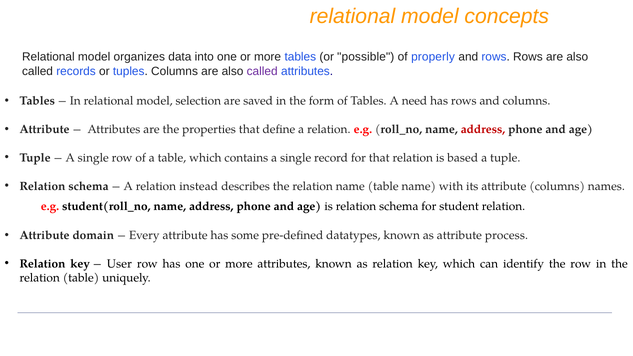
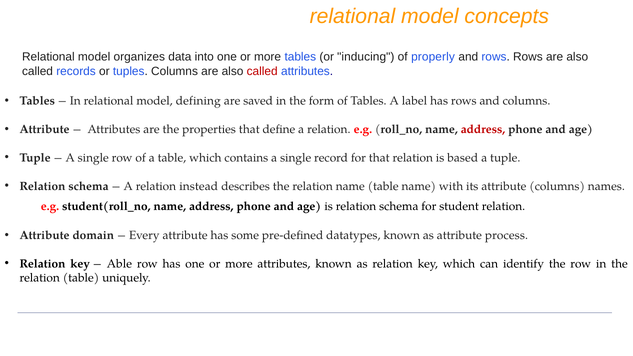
possible: possible -> inducing
called at (262, 71) colour: purple -> red
selection: selection -> defining
need: need -> label
User: User -> Able
